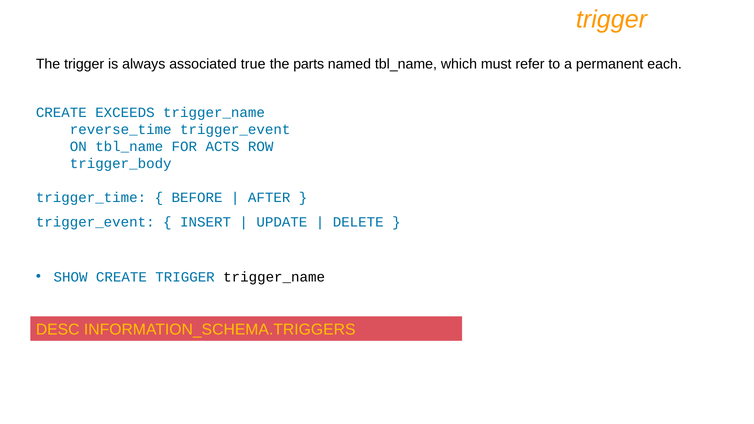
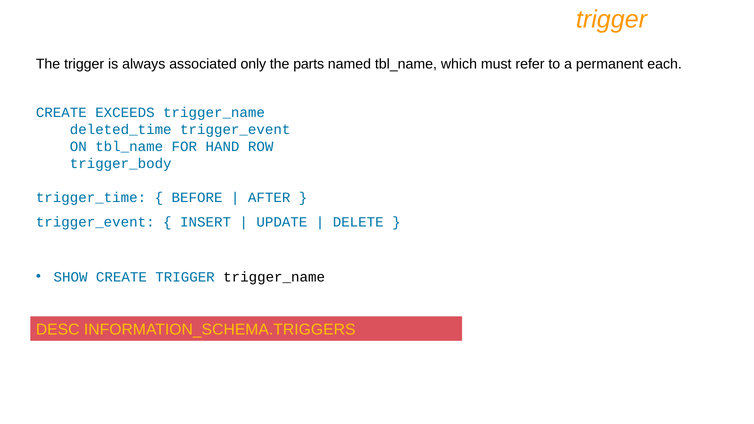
true: true -> only
reverse_time: reverse_time -> deleted_time
ACTS: ACTS -> HAND
